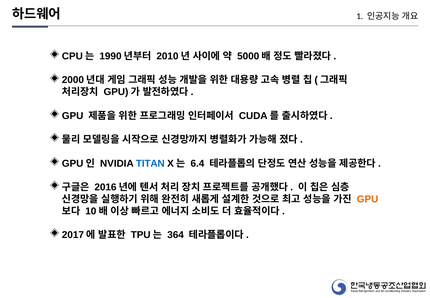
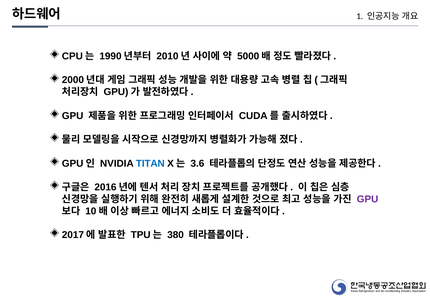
6.4: 6.4 -> 3.6
GPU at (368, 199) colour: orange -> purple
364: 364 -> 380
